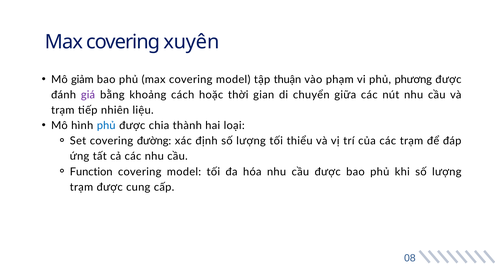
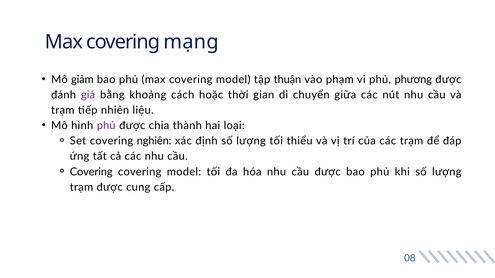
xuyên: xuyên -> mạng
phủ at (106, 126) colour: blue -> purple
đường: đường -> nghiên
Function at (91, 172): Function -> Covering
